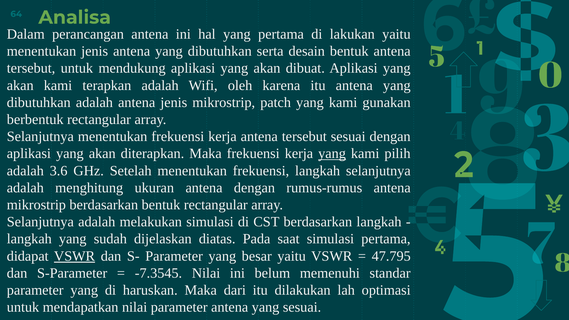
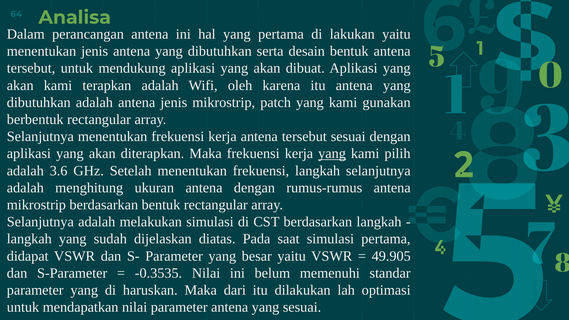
VSWR at (75, 256) underline: present -> none
47.795: 47.795 -> 49.905
-7.3545: -7.3545 -> -0.3535
